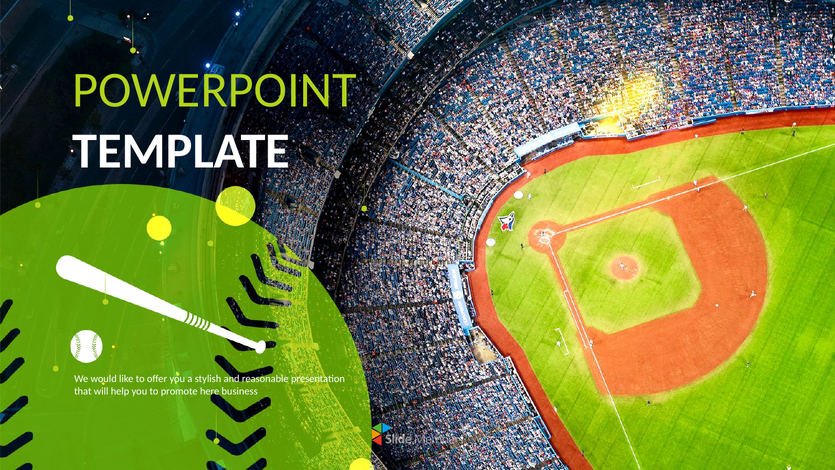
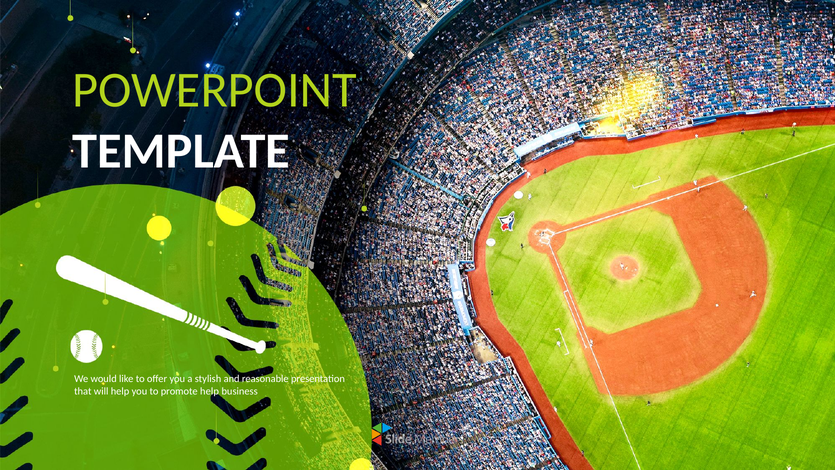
promote here: here -> help
